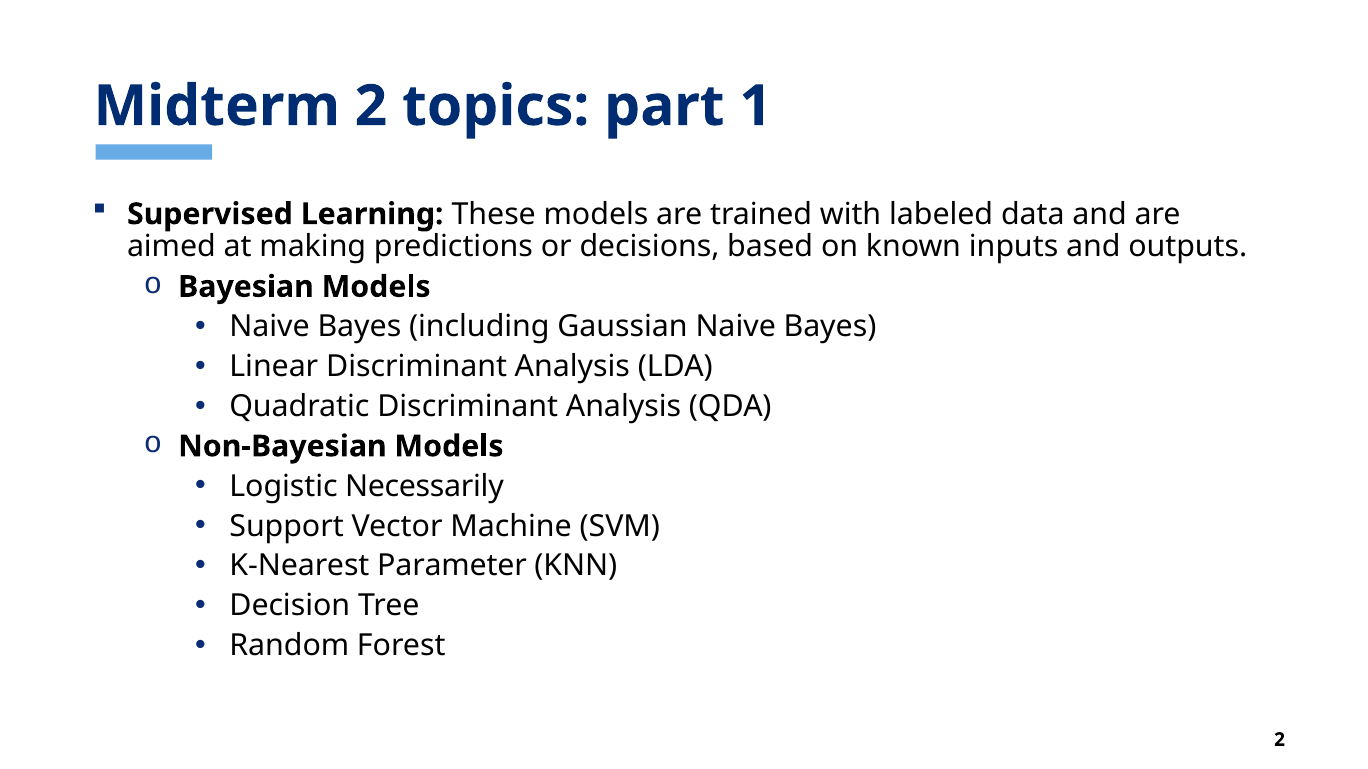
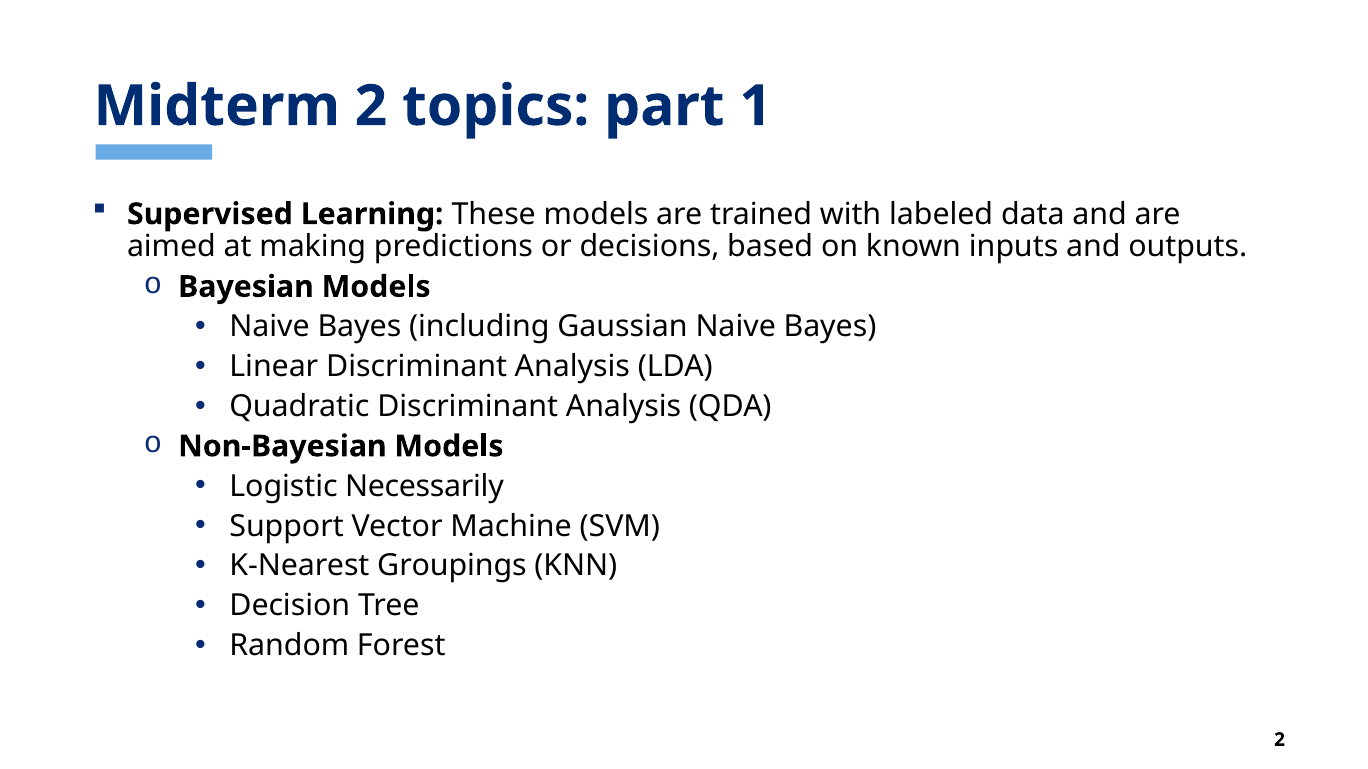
Parameter: Parameter -> Groupings
